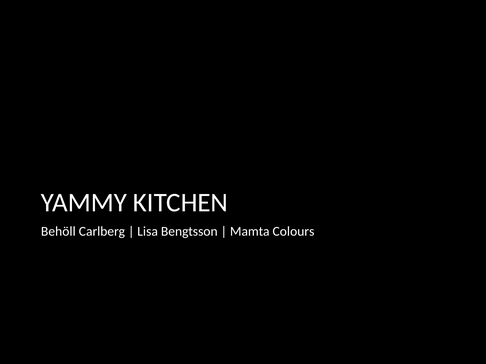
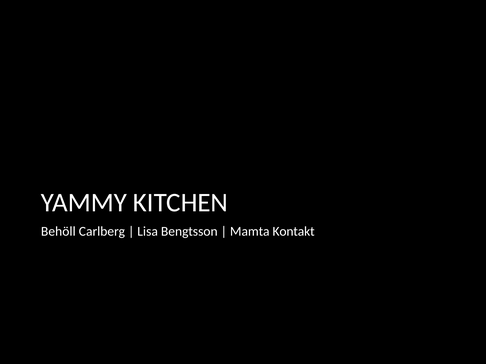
Colours: Colours -> Kontakt
